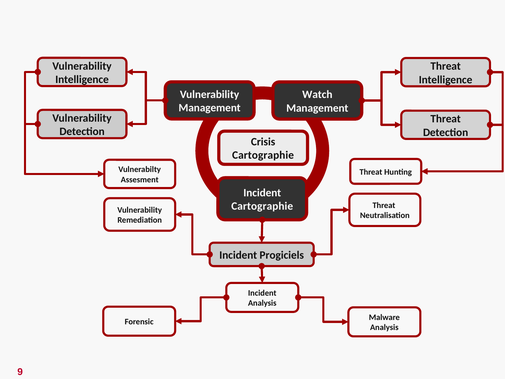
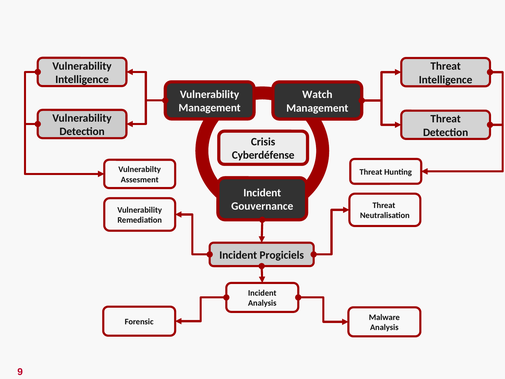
Cartographie at (263, 155): Cartographie -> Cyberdéfense
Cartographie at (262, 206): Cartographie -> Gouvernance
